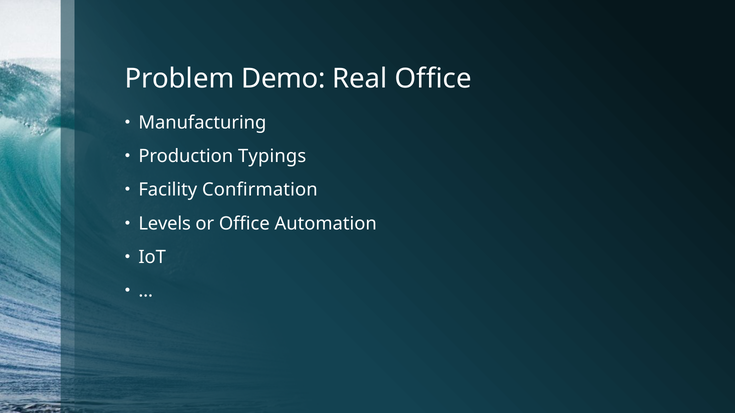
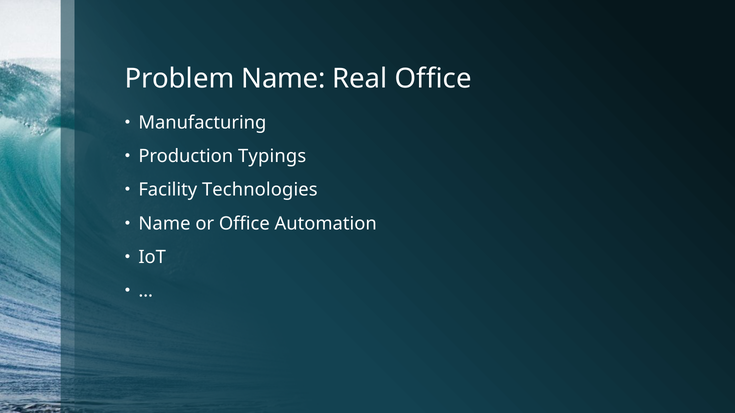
Problem Demo: Demo -> Name
Confirmation: Confirmation -> Technologies
Levels at (165, 224): Levels -> Name
